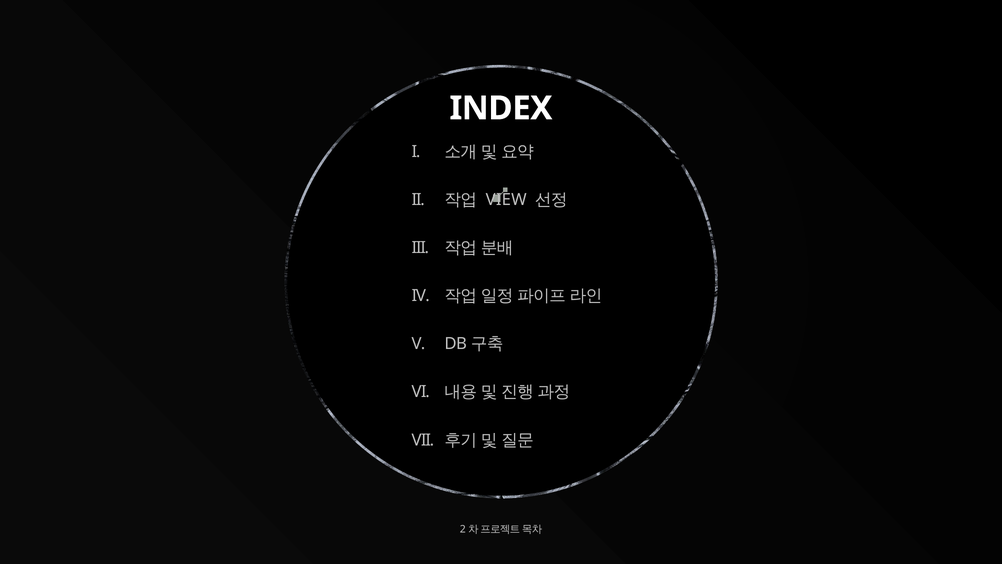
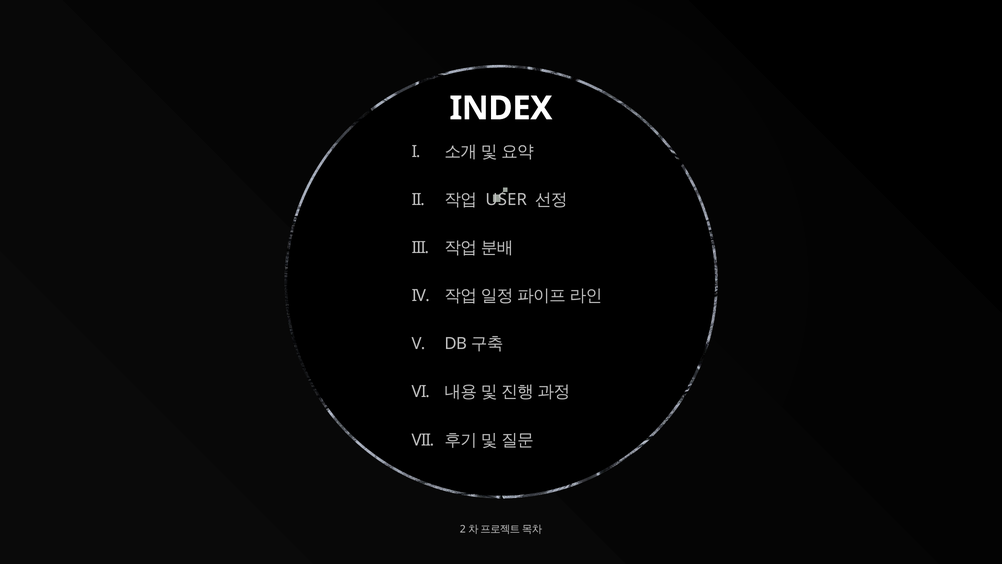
VIEW: VIEW -> USER
